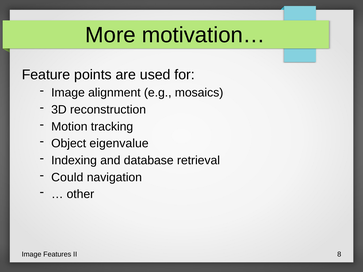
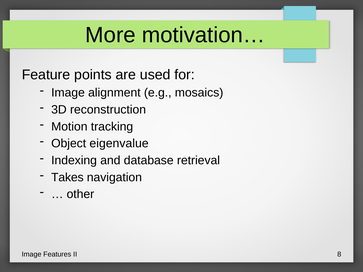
Could: Could -> Takes
